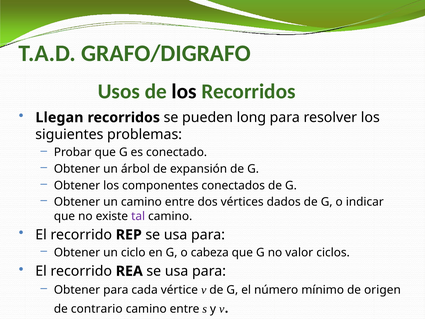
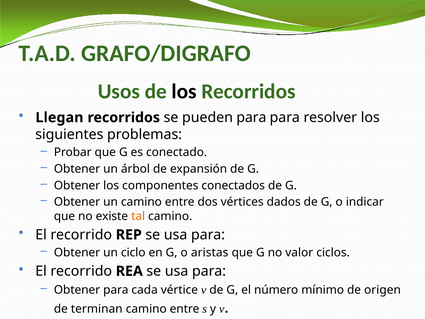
pueden long: long -> para
tal colour: purple -> orange
cabeza: cabeza -> aristas
contrario: contrario -> terminan
